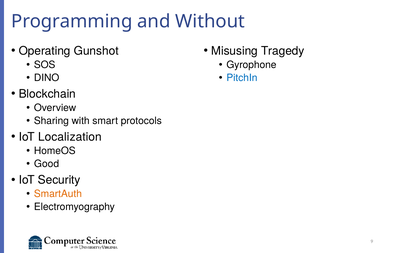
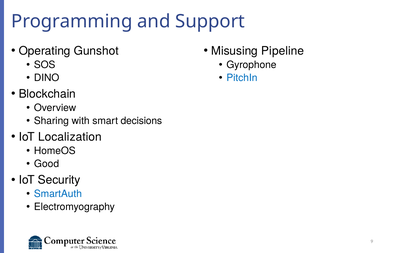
Without: Without -> Support
Tragedy: Tragedy -> Pipeline
protocols: protocols -> decisions
SmartAuth colour: orange -> blue
